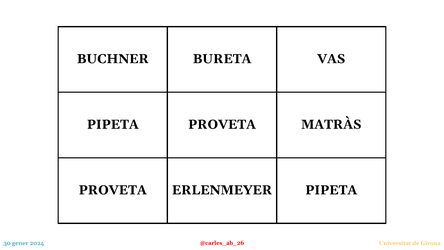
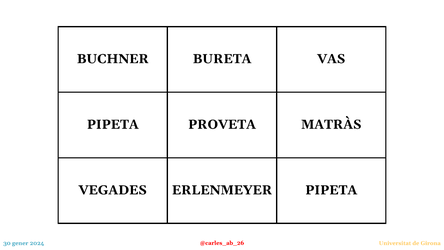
PROVETA at (113, 190): PROVETA -> VEGADES
